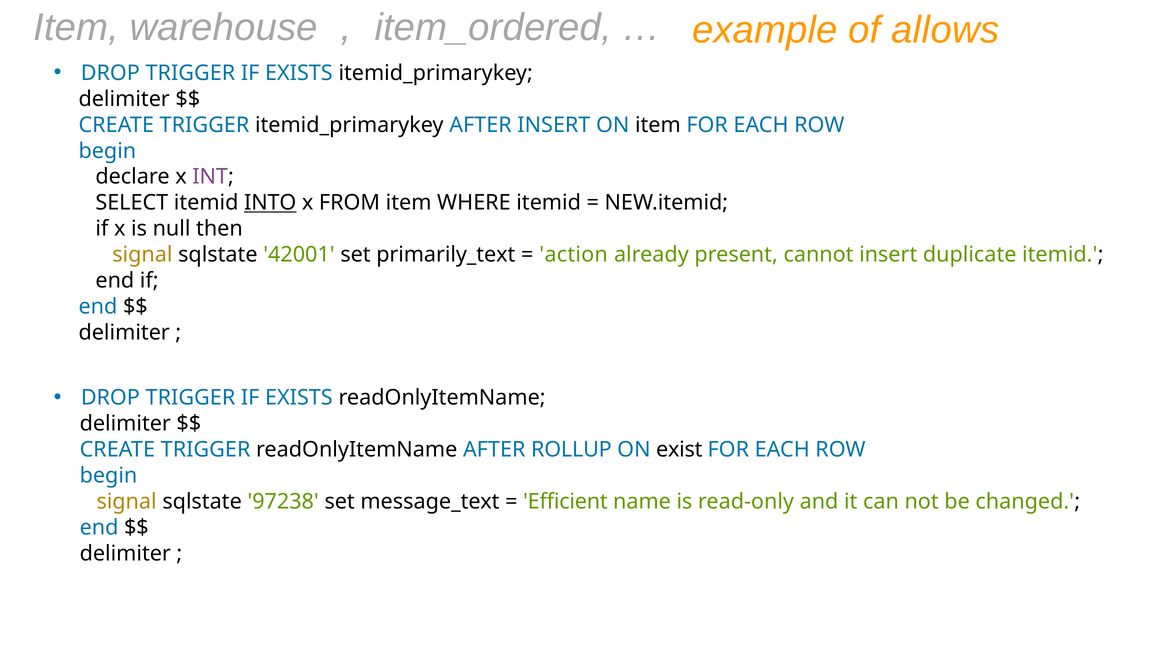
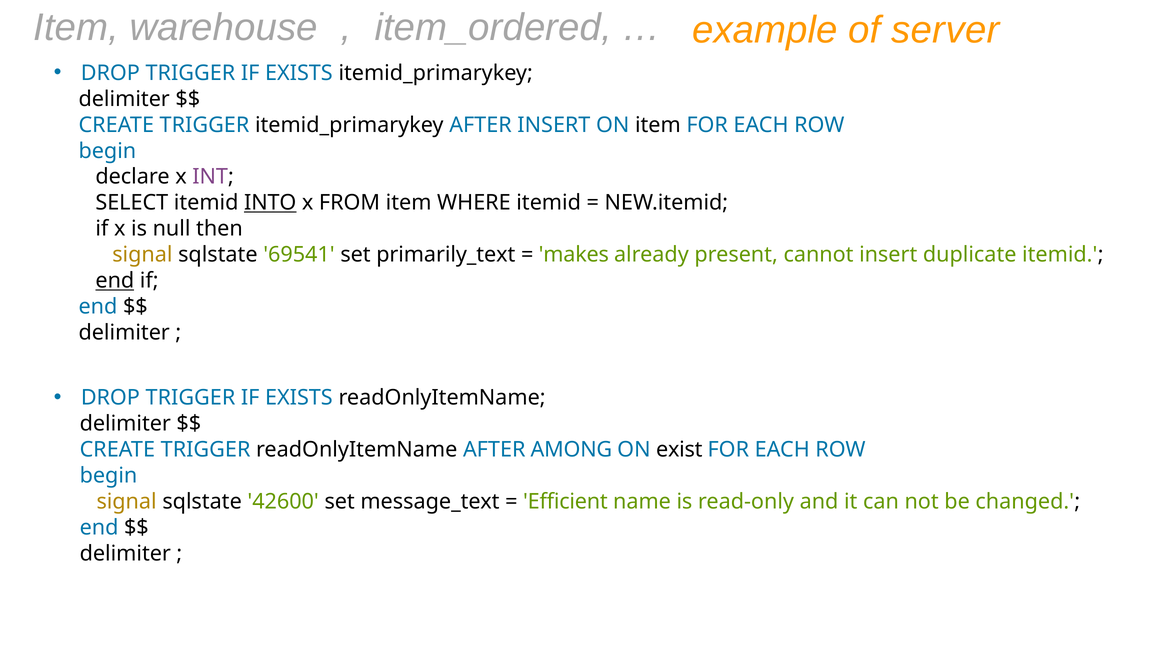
allows: allows -> server
42001: 42001 -> 69541
action: action -> makes
end at (115, 280) underline: none -> present
ROLLUP: ROLLUP -> AMONG
97238: 97238 -> 42600
